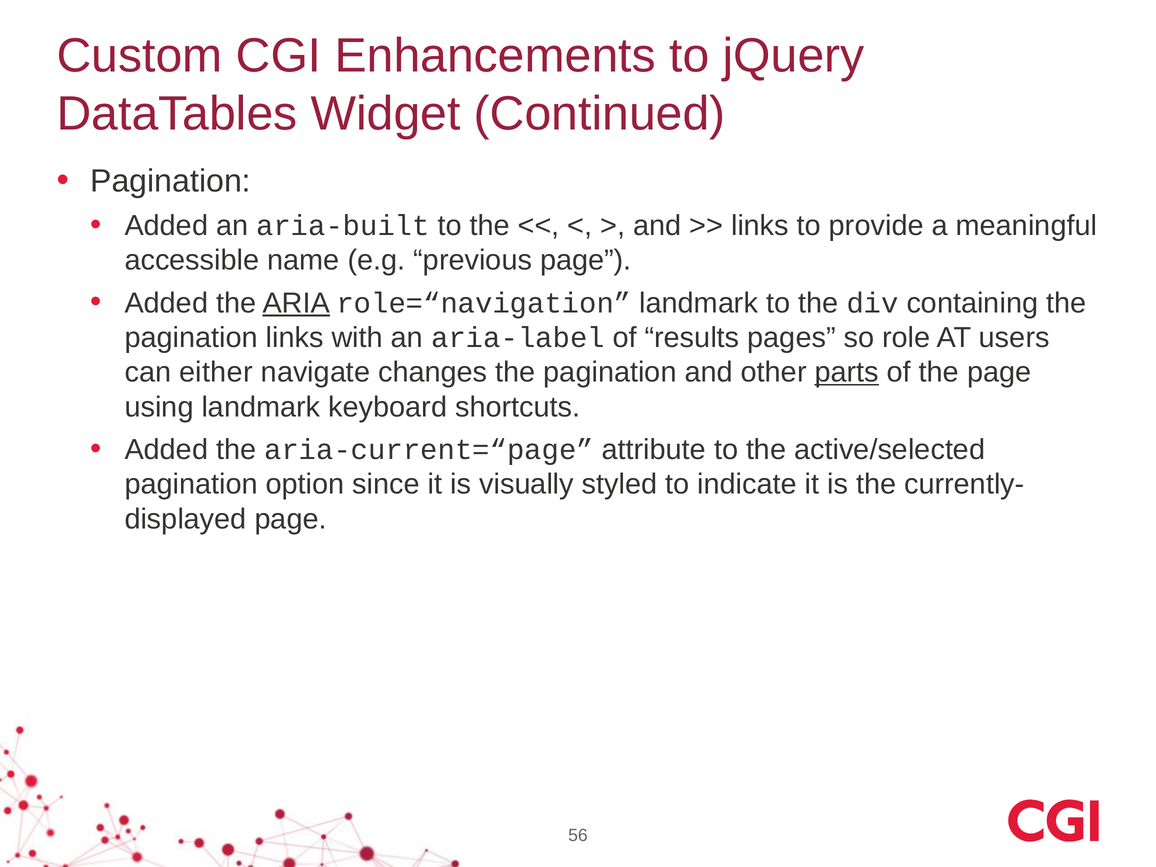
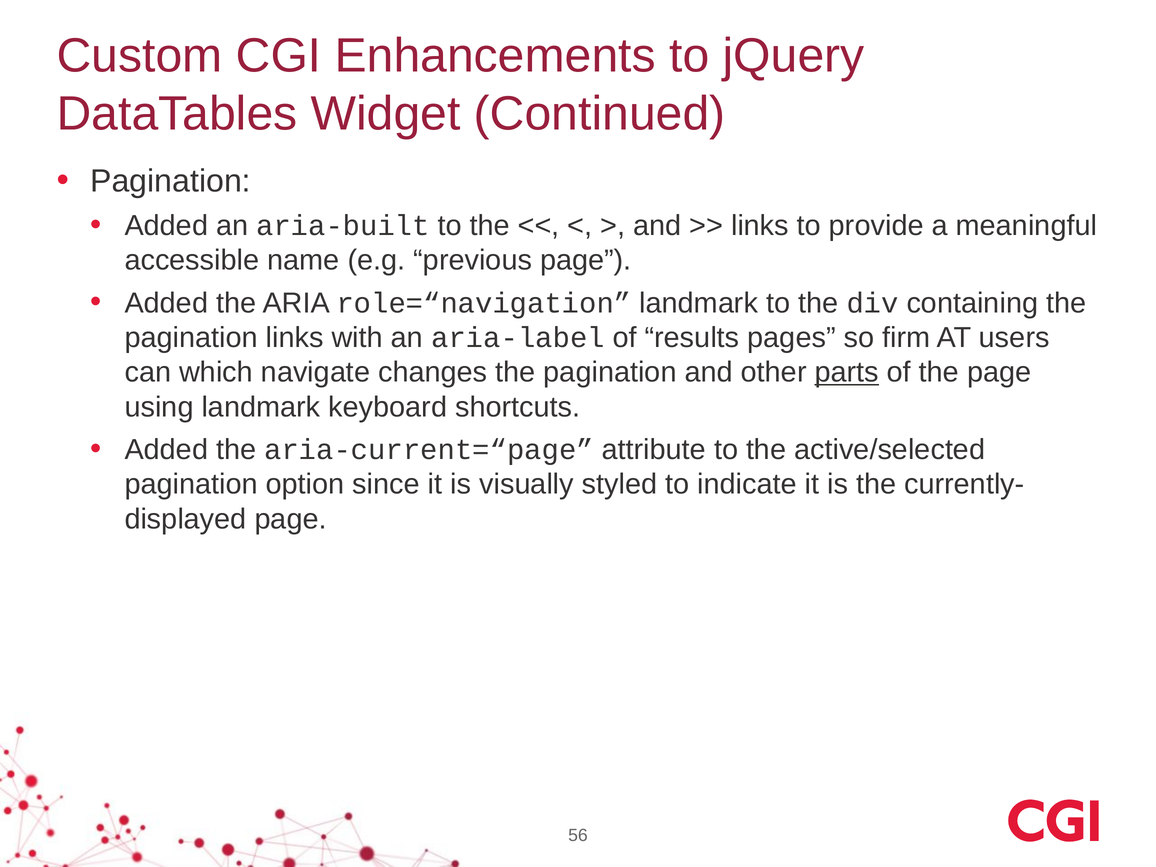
ARIA underline: present -> none
role: role -> firm
either: either -> which
